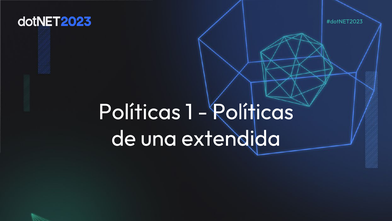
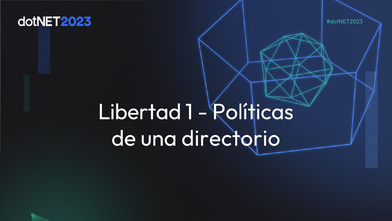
Políticas at (140, 112): Políticas -> Libertad
extendida: extendida -> directorio
